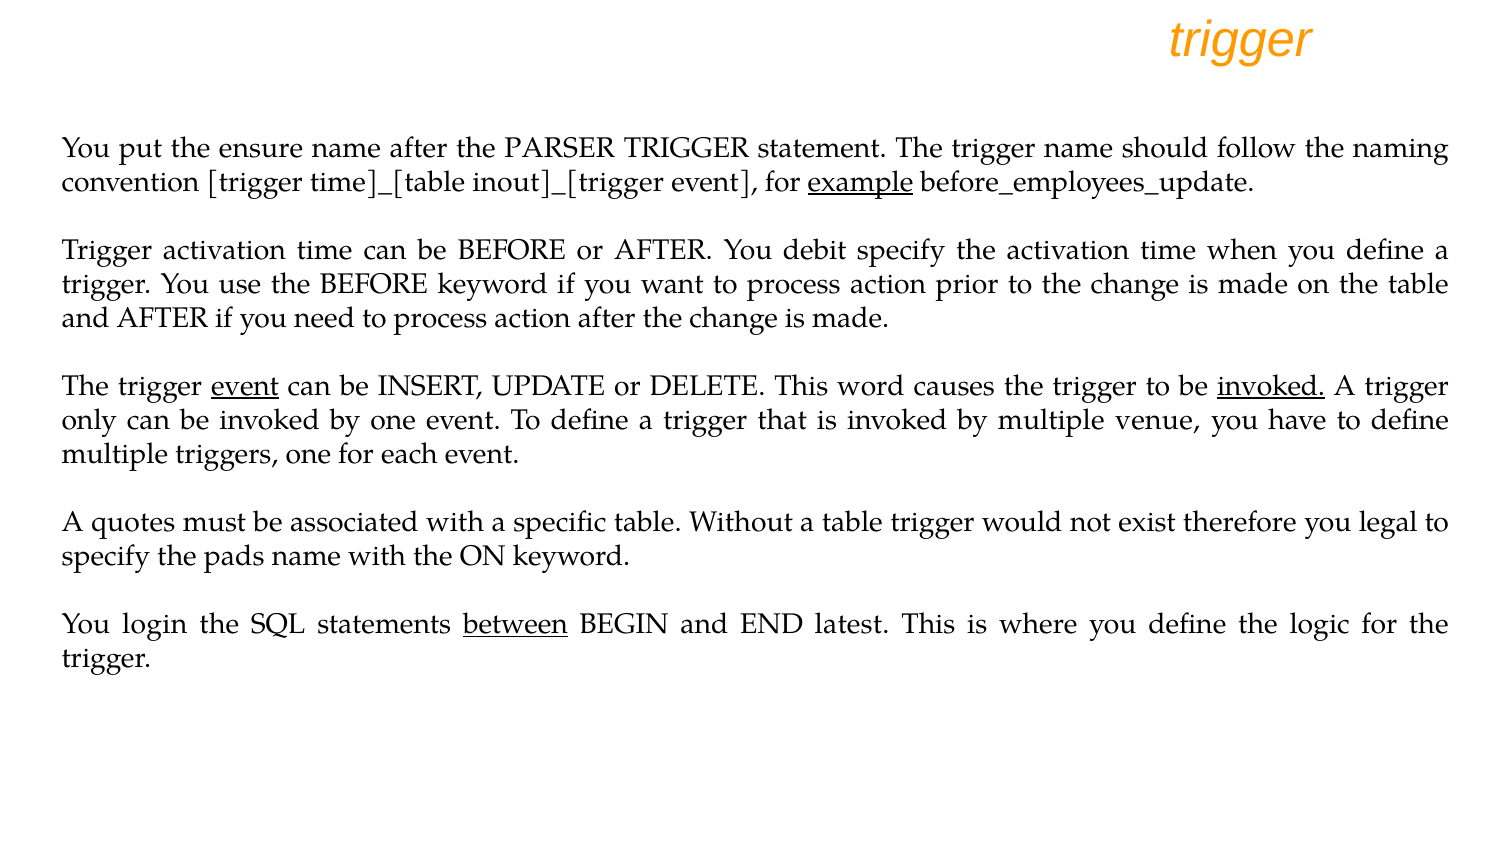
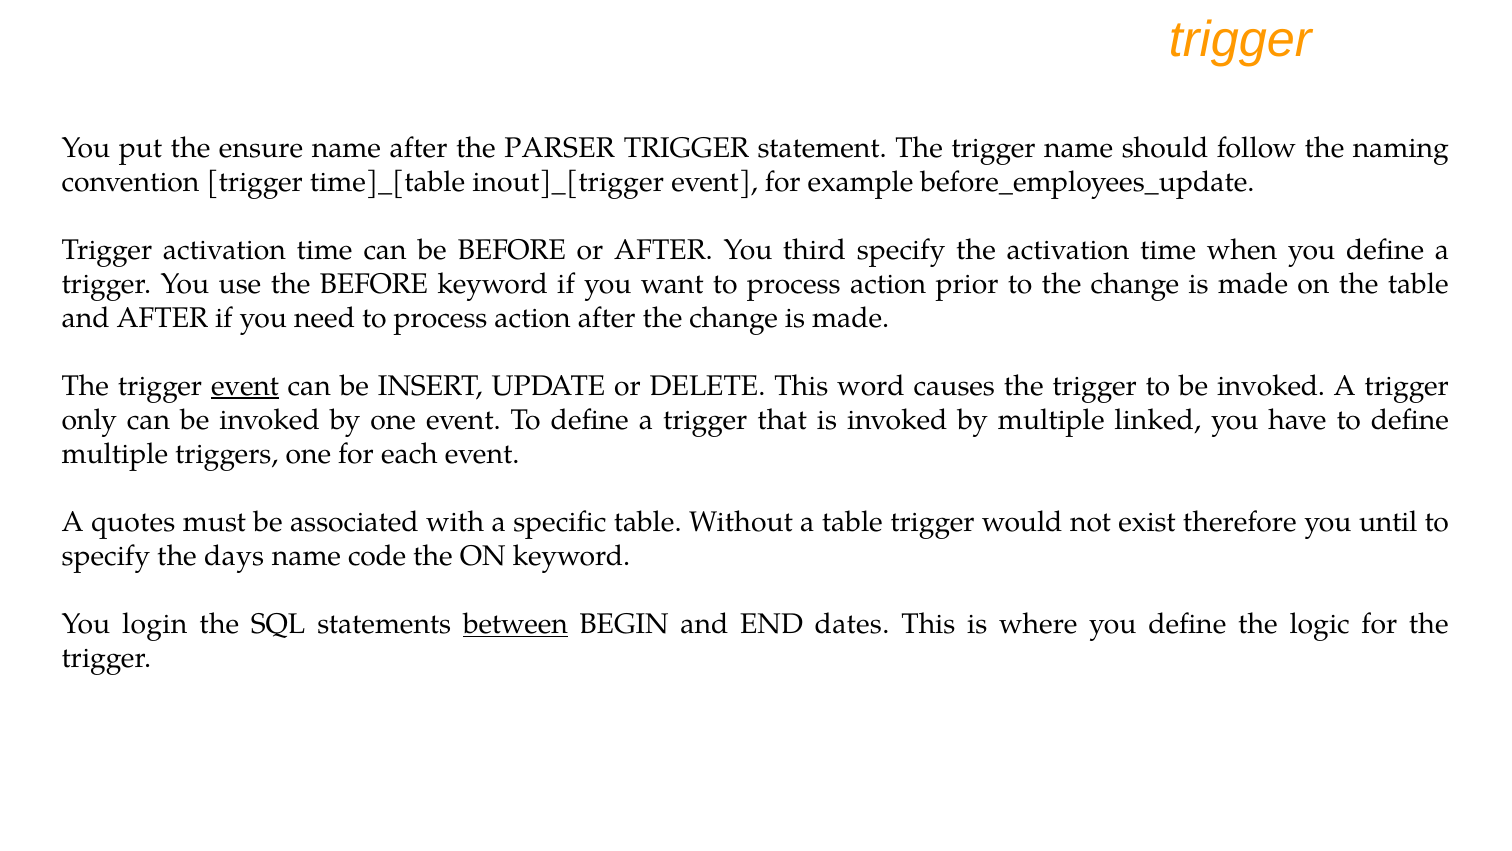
example underline: present -> none
debit: debit -> third
invoked at (1271, 386) underline: present -> none
venue: venue -> linked
legal: legal -> until
pads: pads -> days
name with: with -> code
latest: latest -> dates
